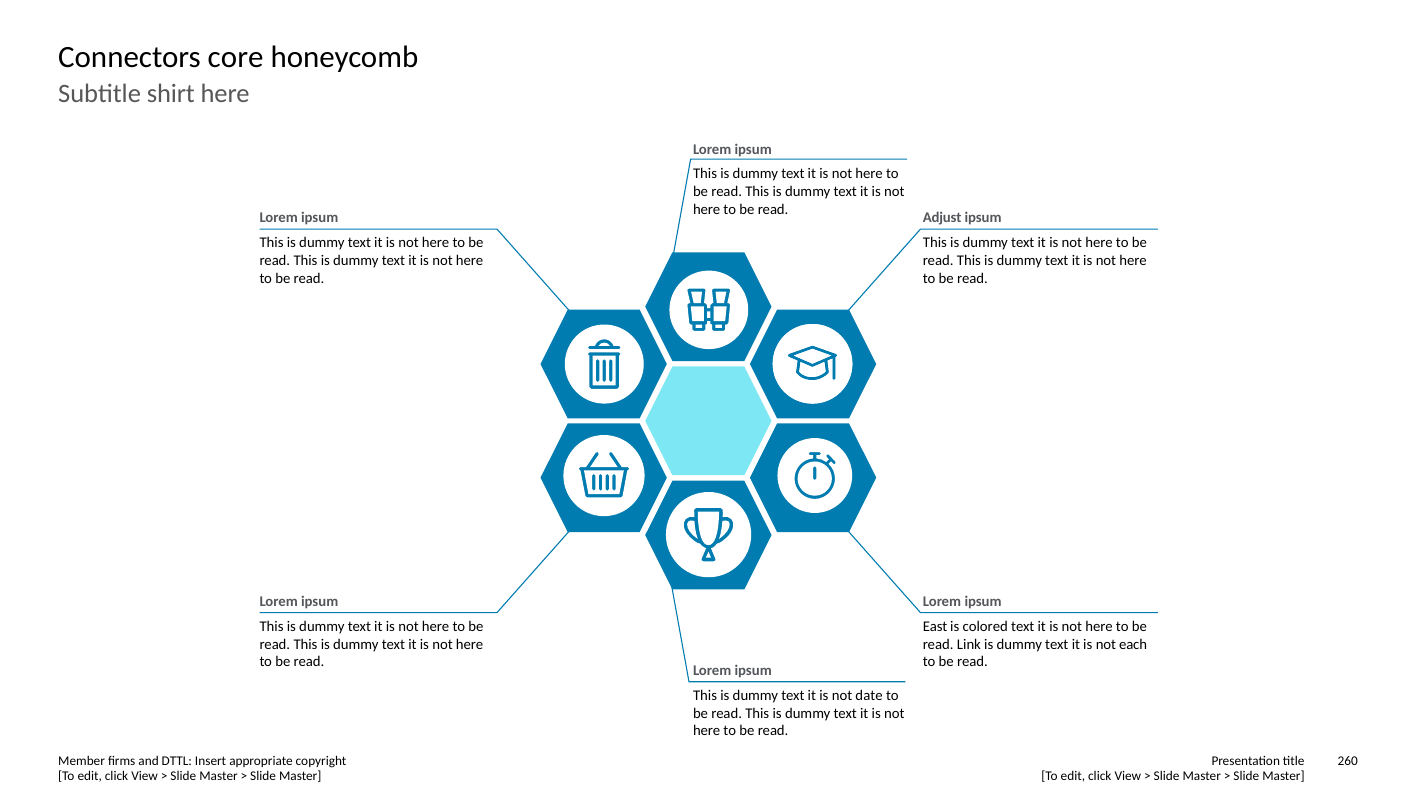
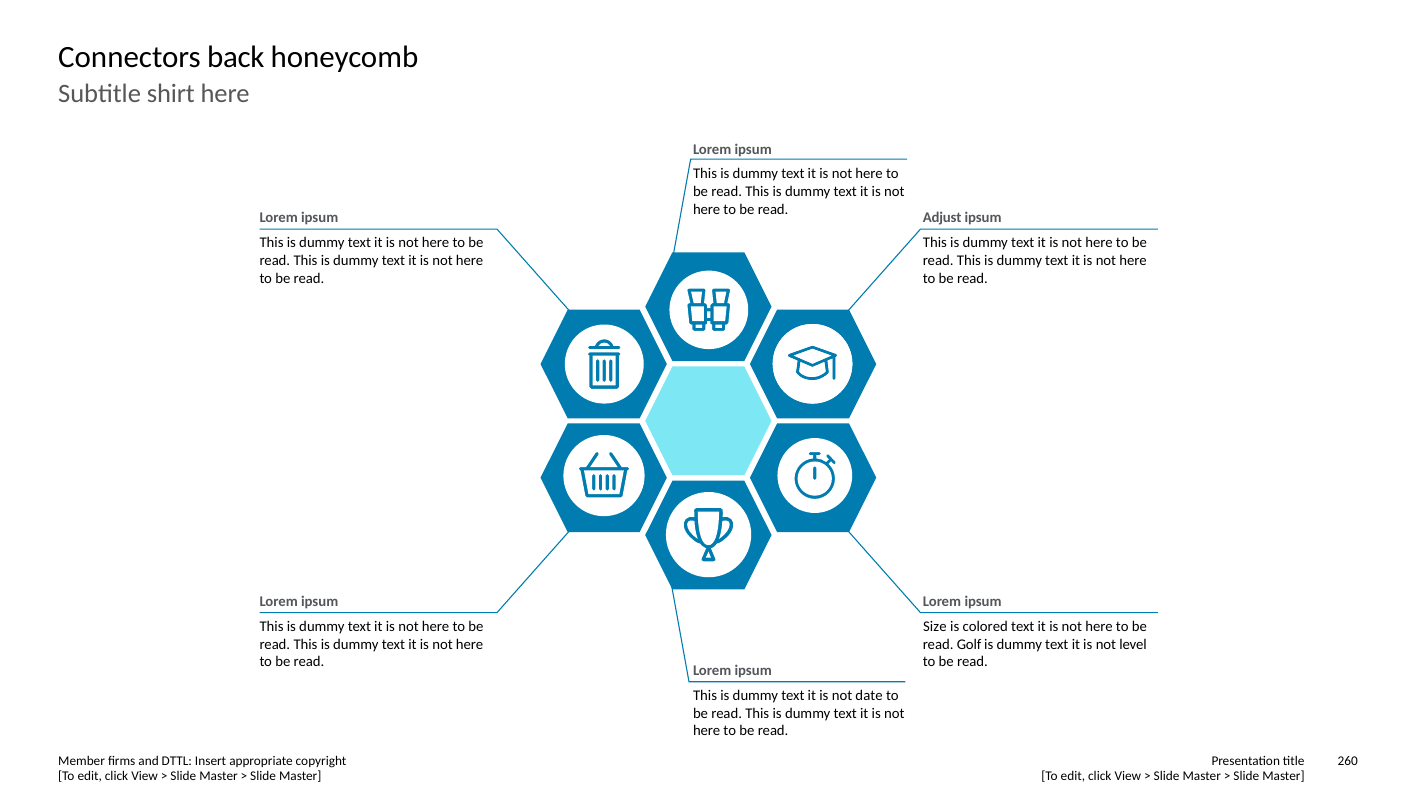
core: core -> back
East: East -> Size
Link: Link -> Golf
each: each -> level
